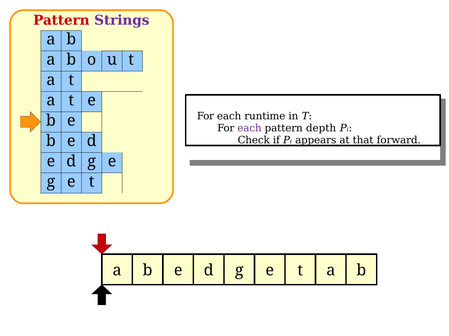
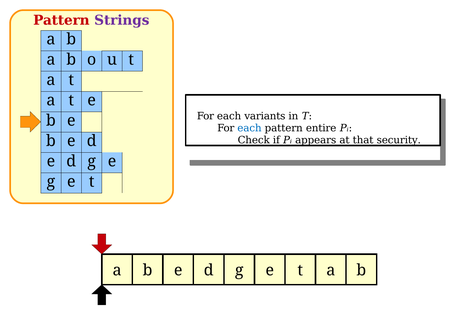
runtime: runtime -> variants
each at (249, 128) colour: purple -> blue
depth: depth -> entire
forward: forward -> security
